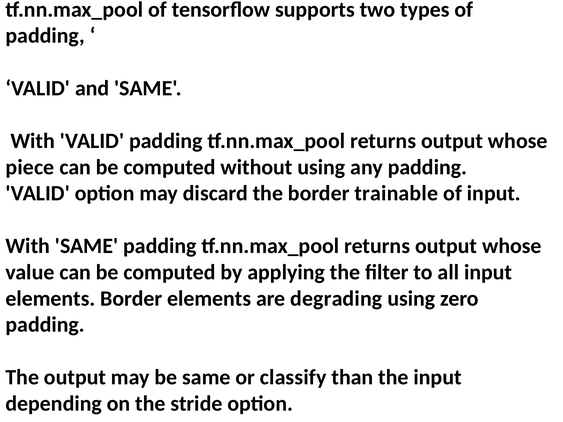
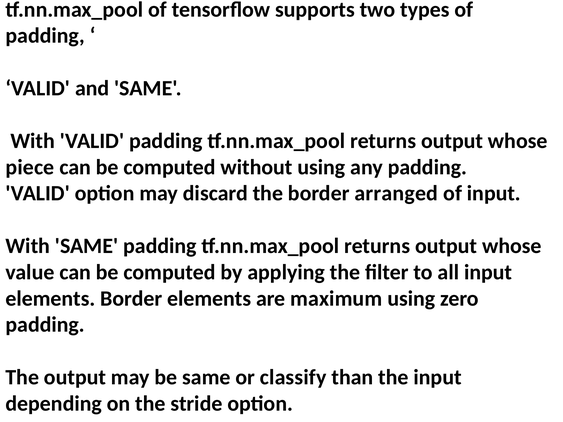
trainable: trainable -> arranged
degrading: degrading -> maximum
